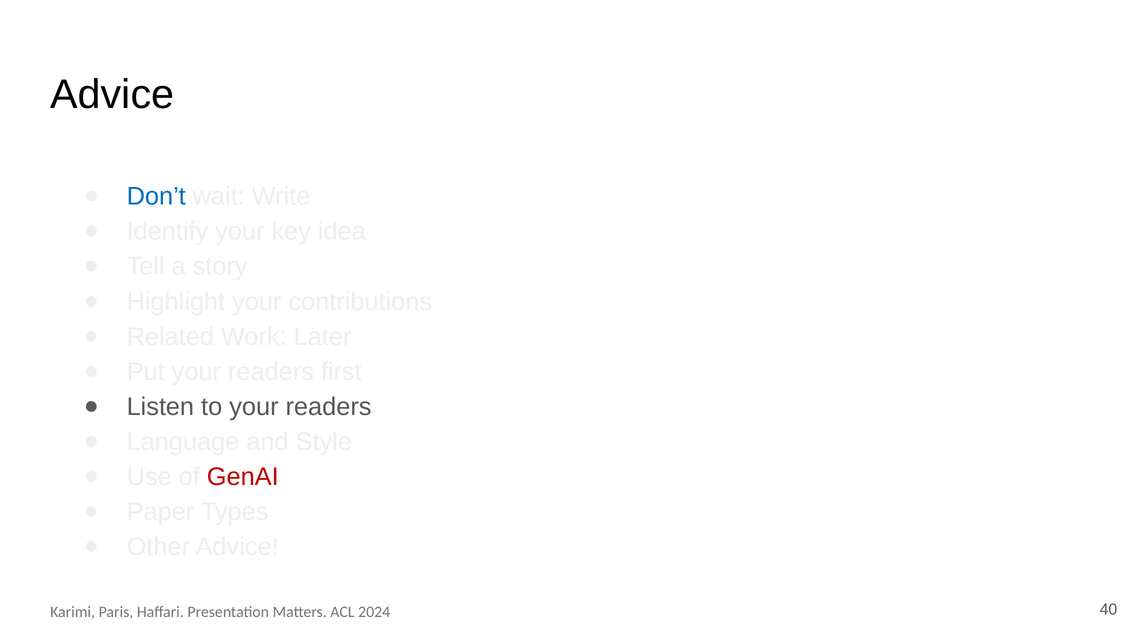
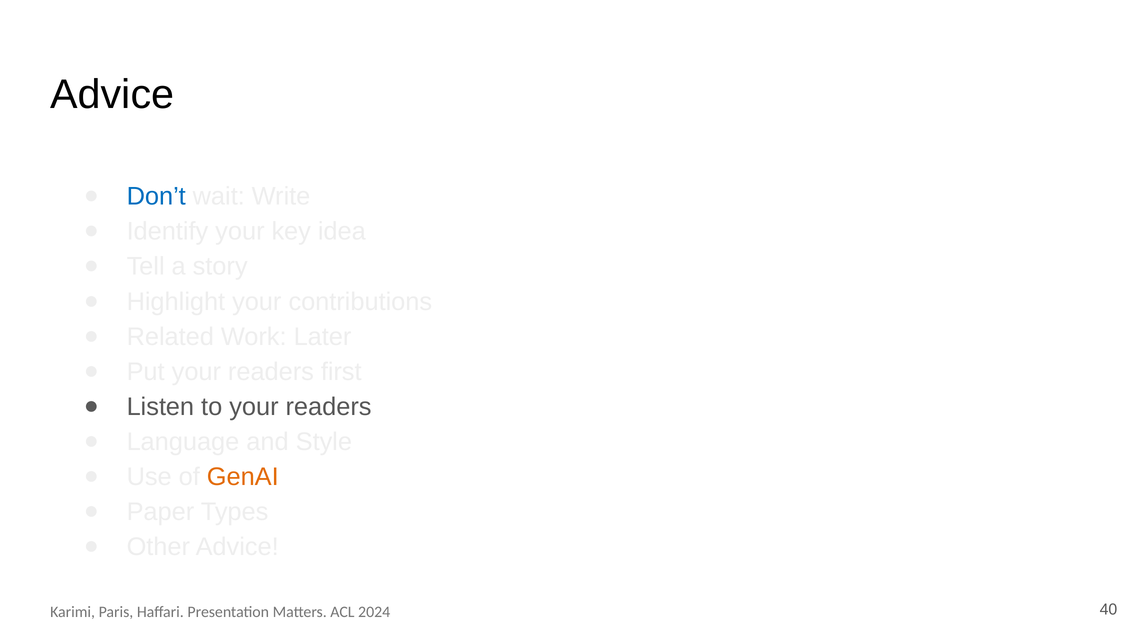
GenAI colour: red -> orange
